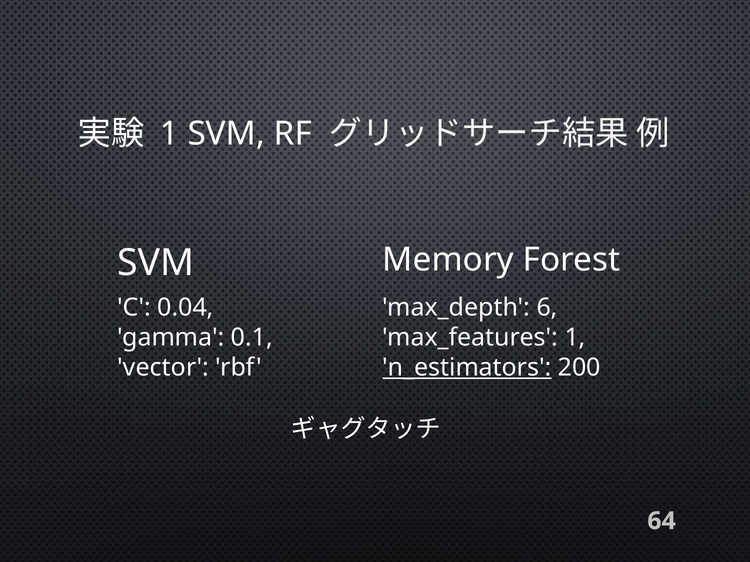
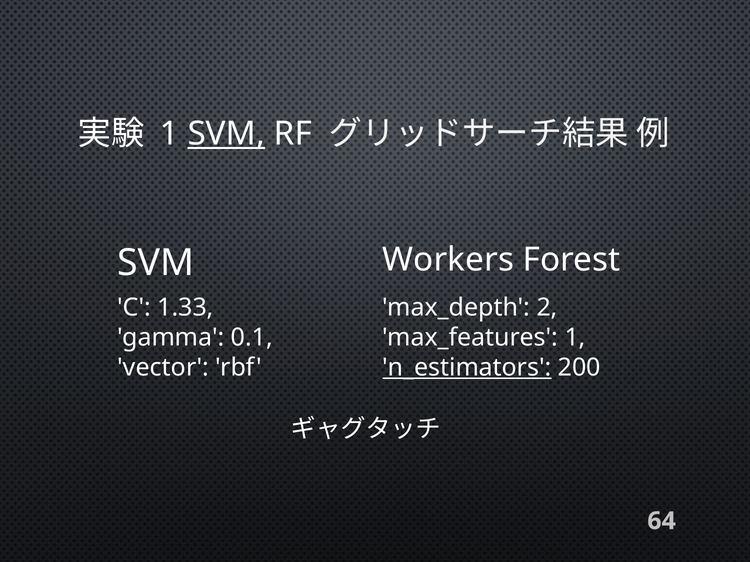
SVM at (226, 134) underline: none -> present
Memory: Memory -> Workers
0.04: 0.04 -> 1.33
6: 6 -> 2
